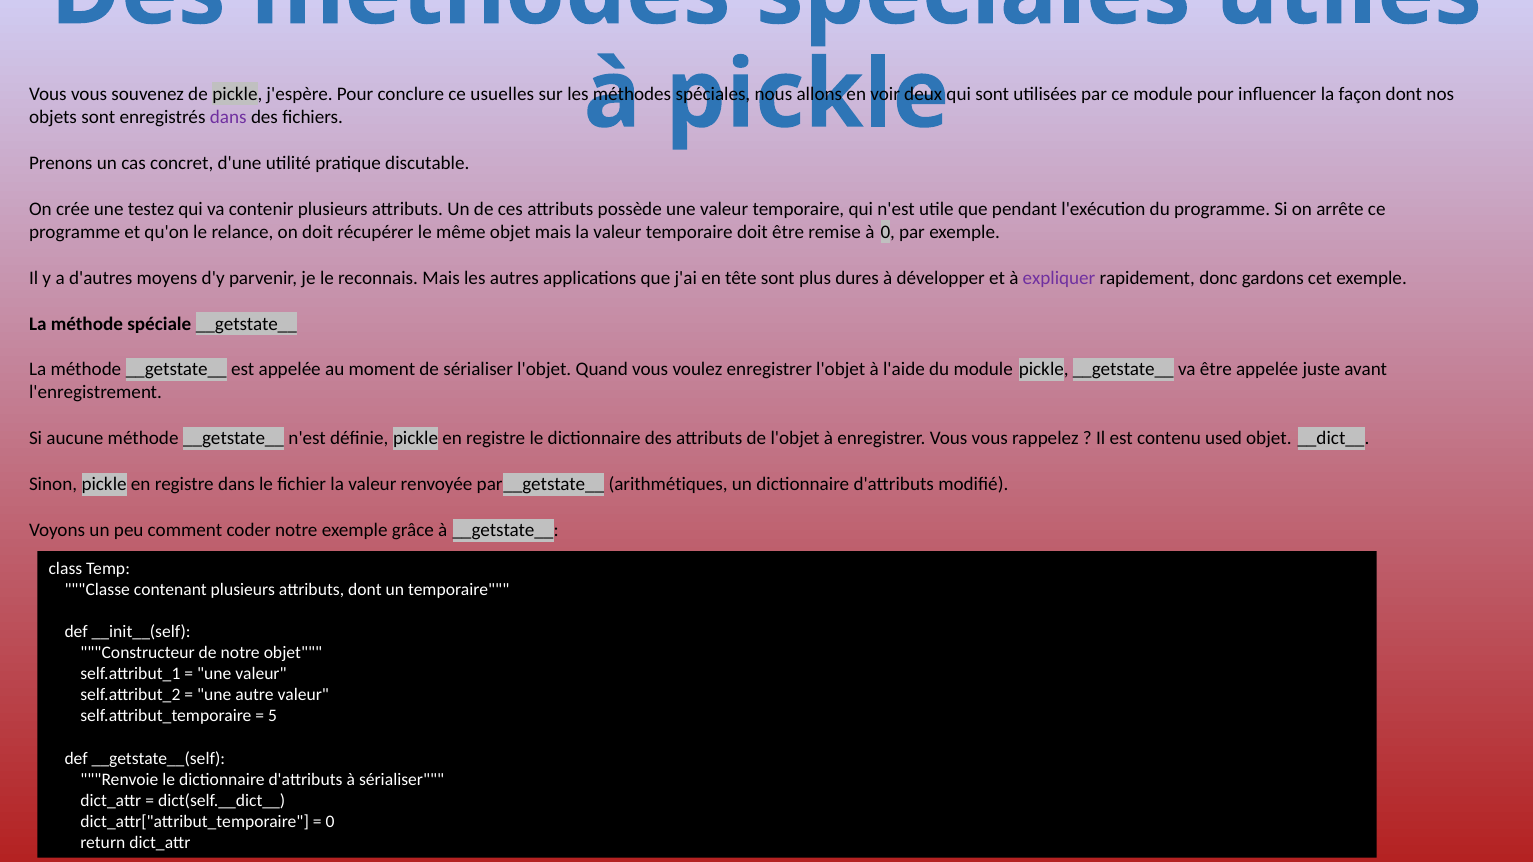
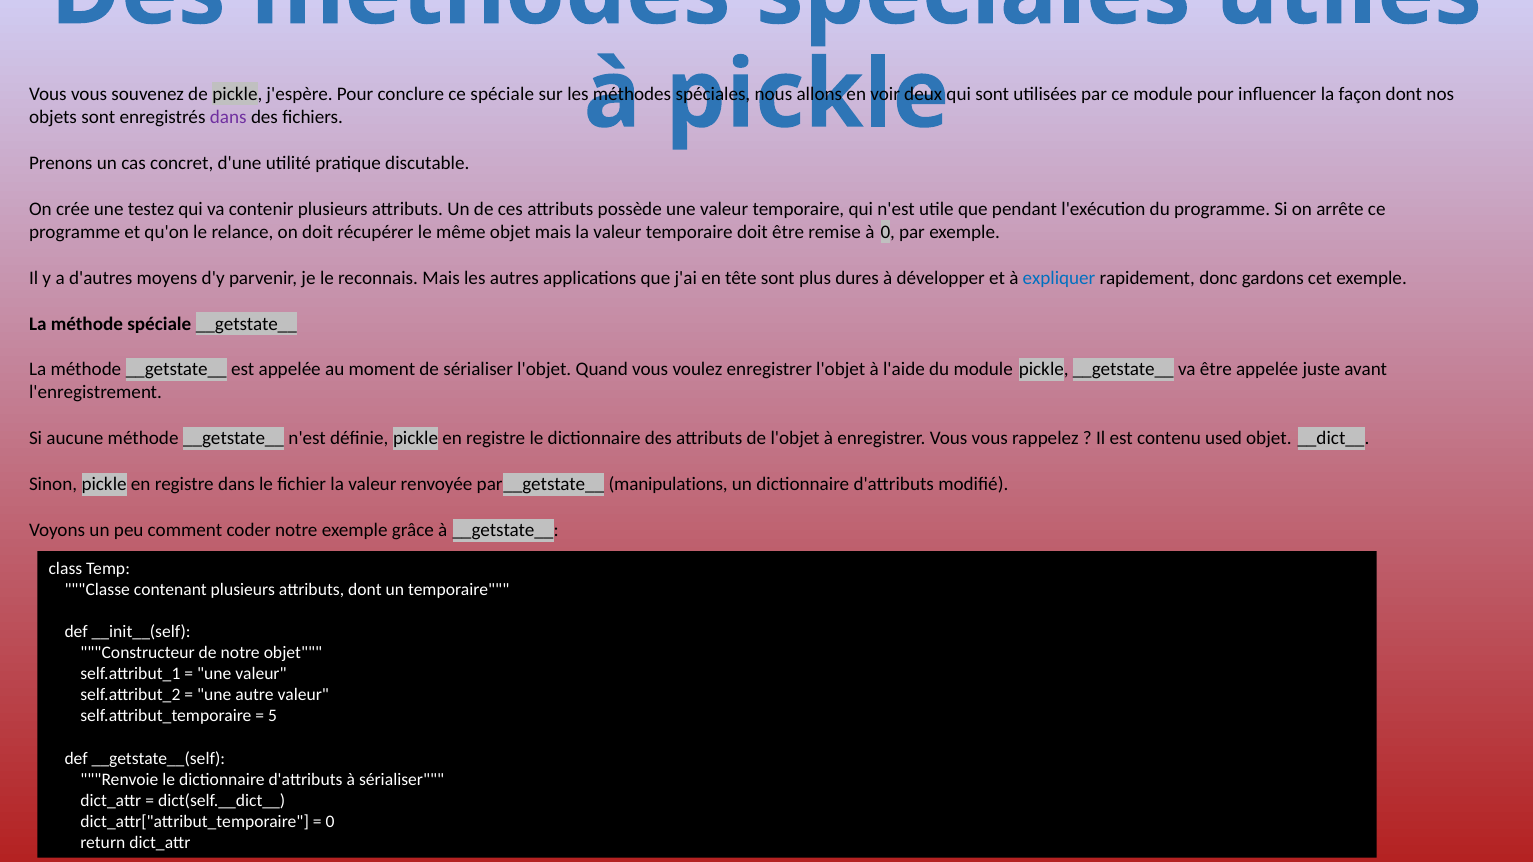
ce usuelles: usuelles -> spéciale
expliquer colour: purple -> blue
arithmétiques: arithmétiques -> manipulations
